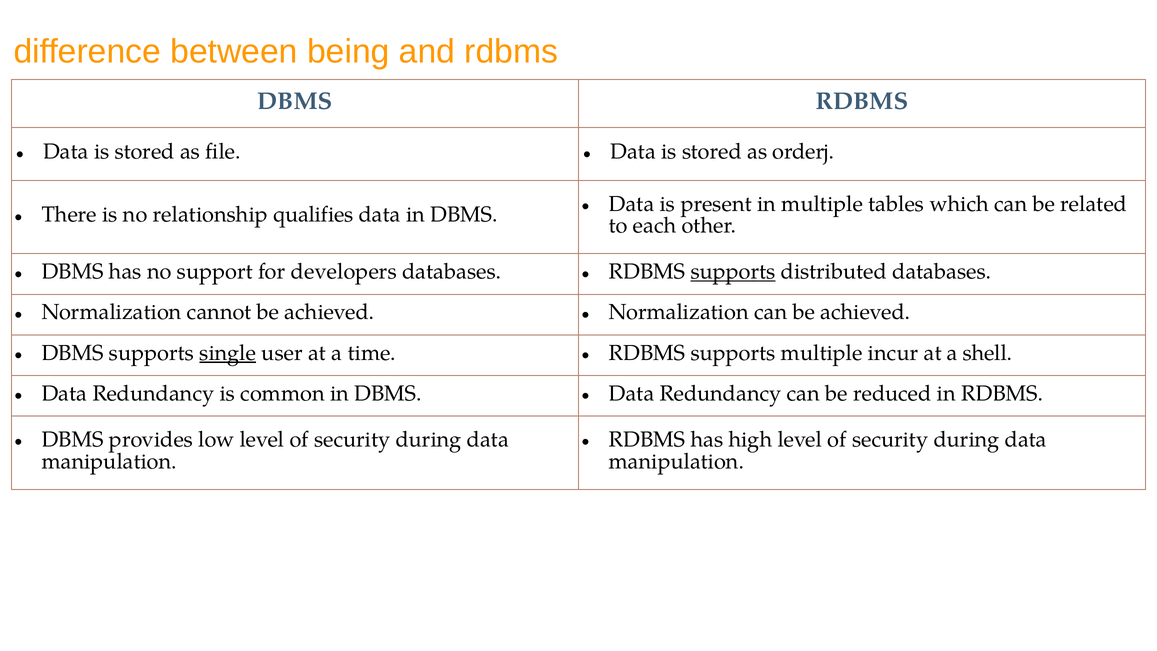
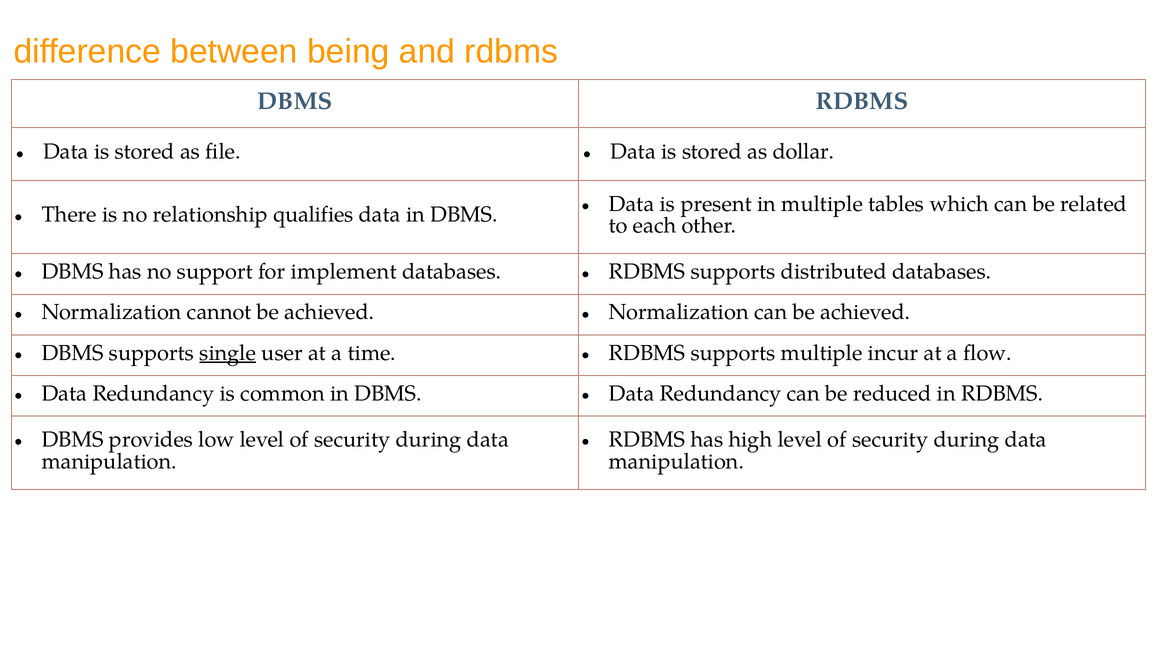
orderj: orderj -> dollar
developers: developers -> implement
supports at (733, 272) underline: present -> none
shell: shell -> flow
